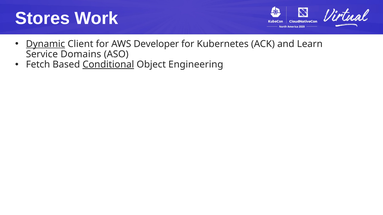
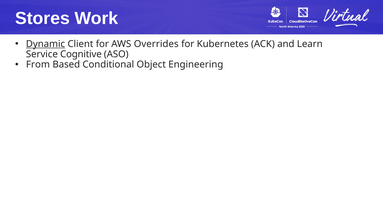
Developer: Developer -> Overrides
Domains: Domains -> Cognitive
Fetch: Fetch -> From
Conditional underline: present -> none
